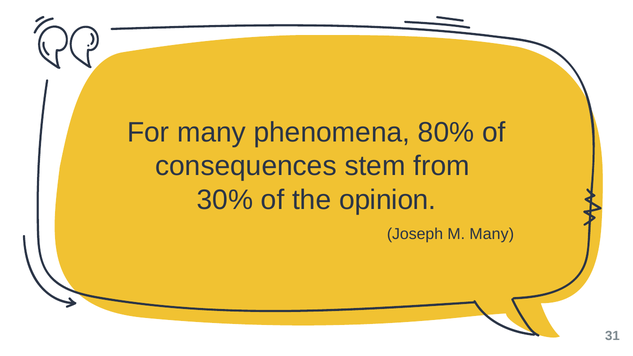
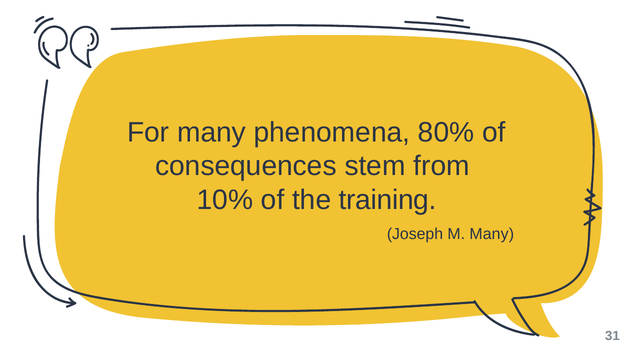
30%: 30% -> 10%
opinion: opinion -> training
